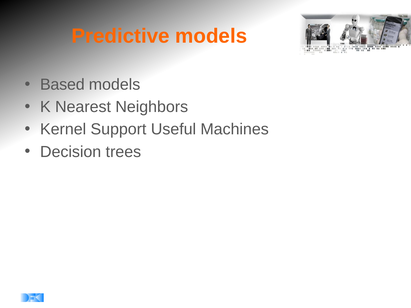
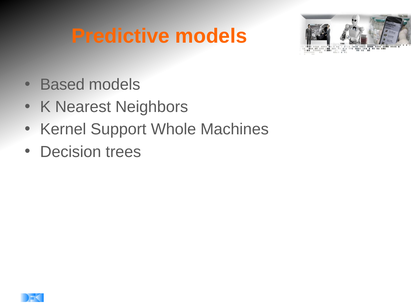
Useful: Useful -> Whole
